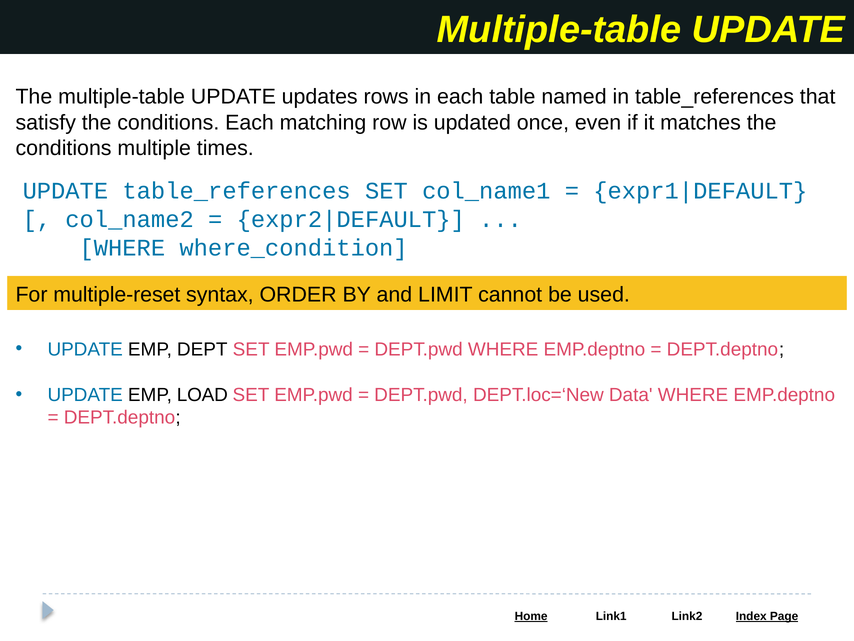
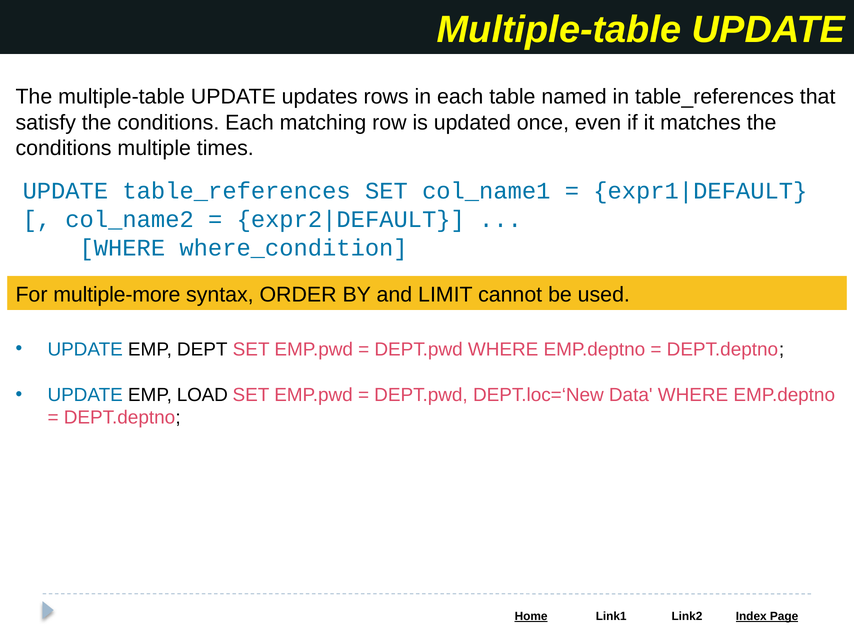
multiple-reset: multiple-reset -> multiple-more
